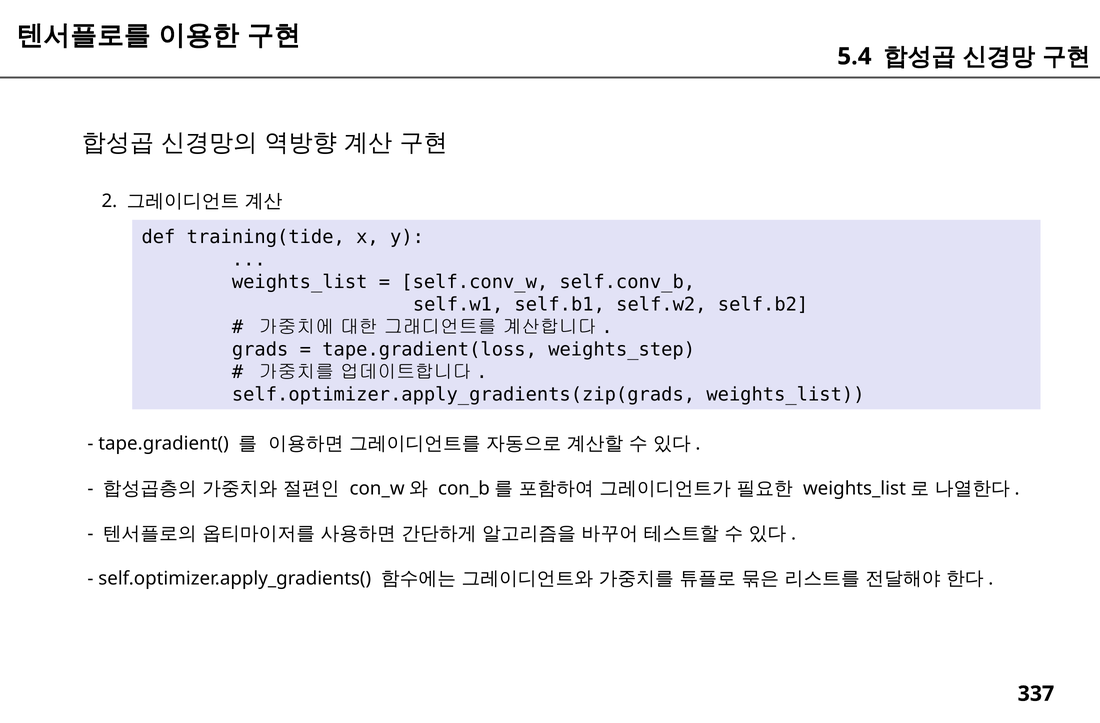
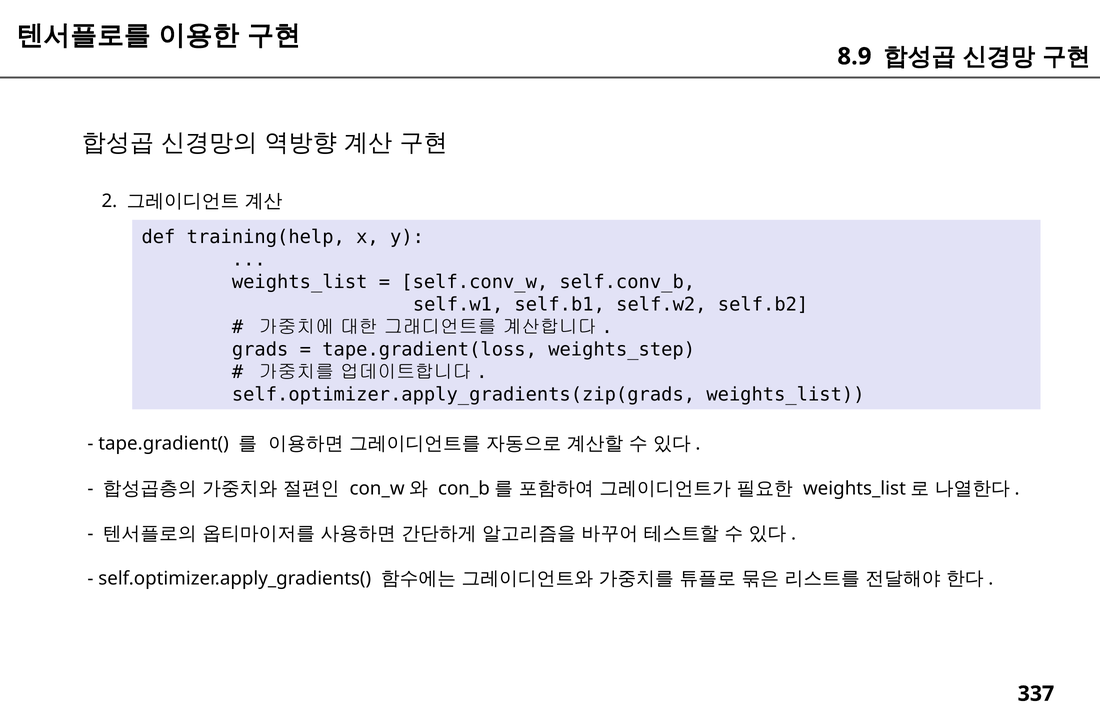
5.4: 5.4 -> 8.9
training(tide: training(tide -> training(help
